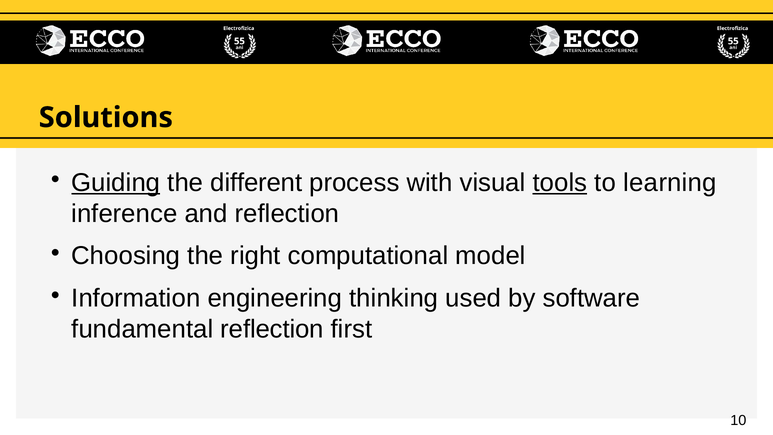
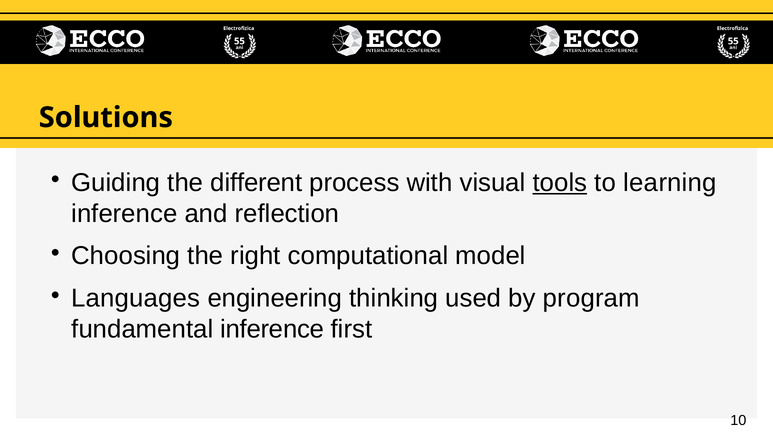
Guiding underline: present -> none
Information: Information -> Languages
software: software -> program
fundamental reflection: reflection -> inference
